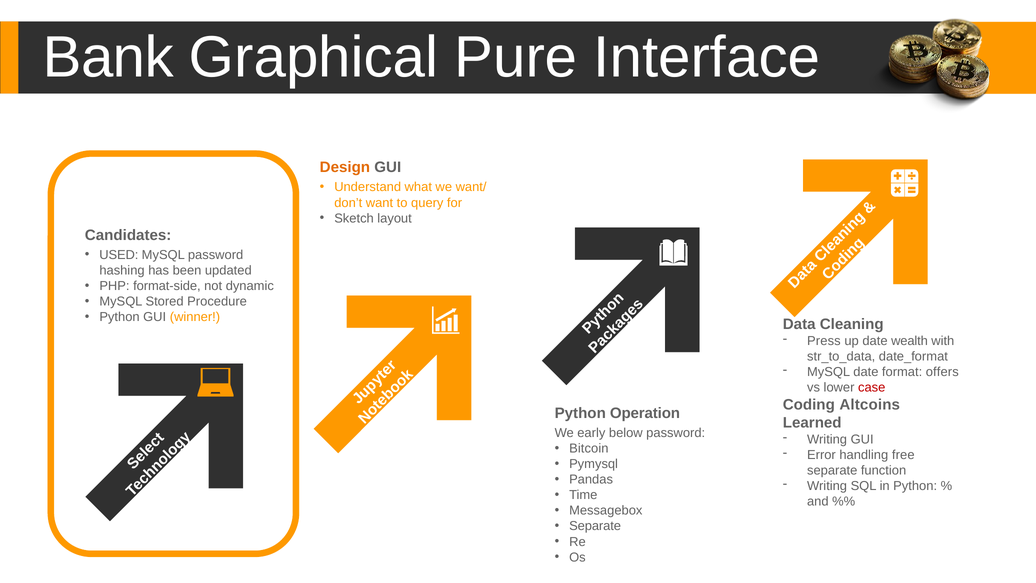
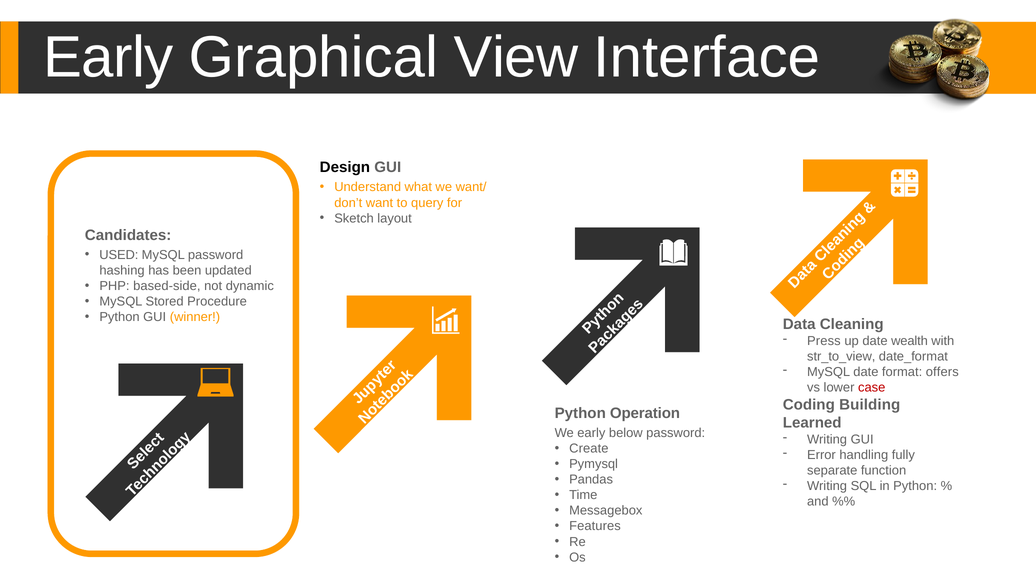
Bank at (108, 57): Bank -> Early
Pure: Pure -> View
Design colour: orange -> black
format-side: format-side -> based-side
str_to_data: str_to_data -> str_to_view
Altcoins: Altcoins -> Building
Bitcoin: Bitcoin -> Create
free: free -> fully
Separate at (595, 526): Separate -> Features
